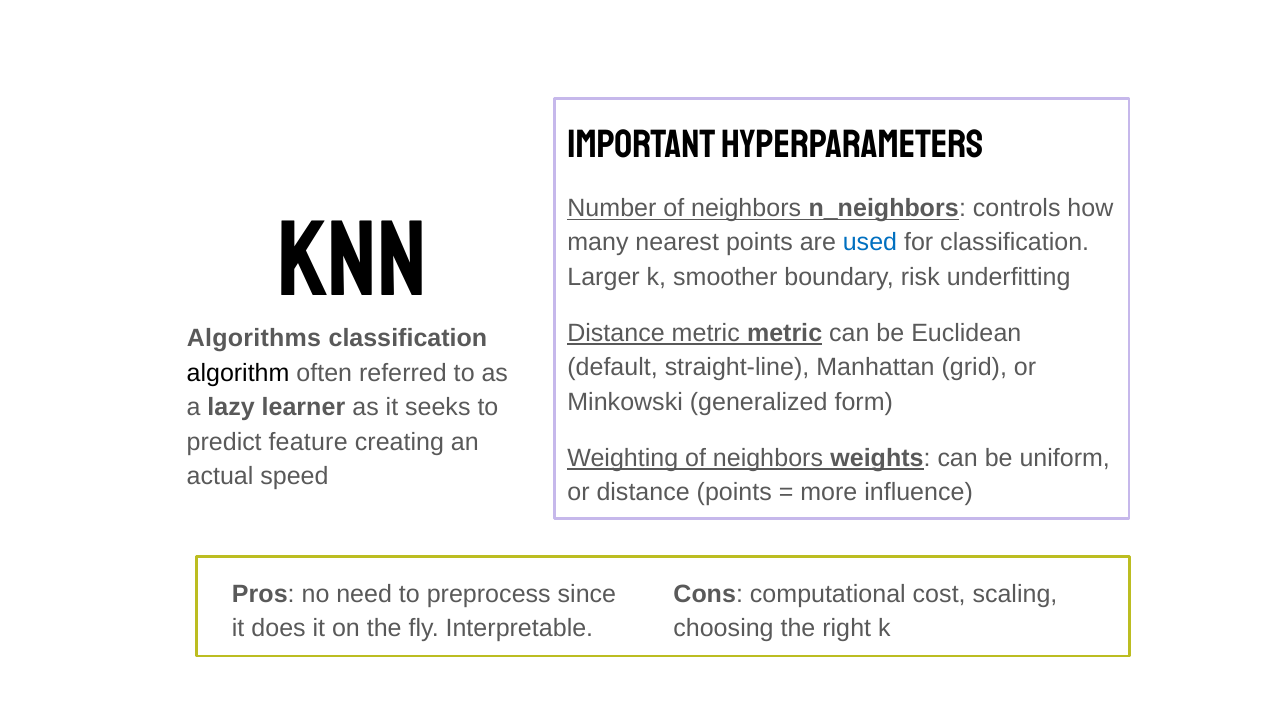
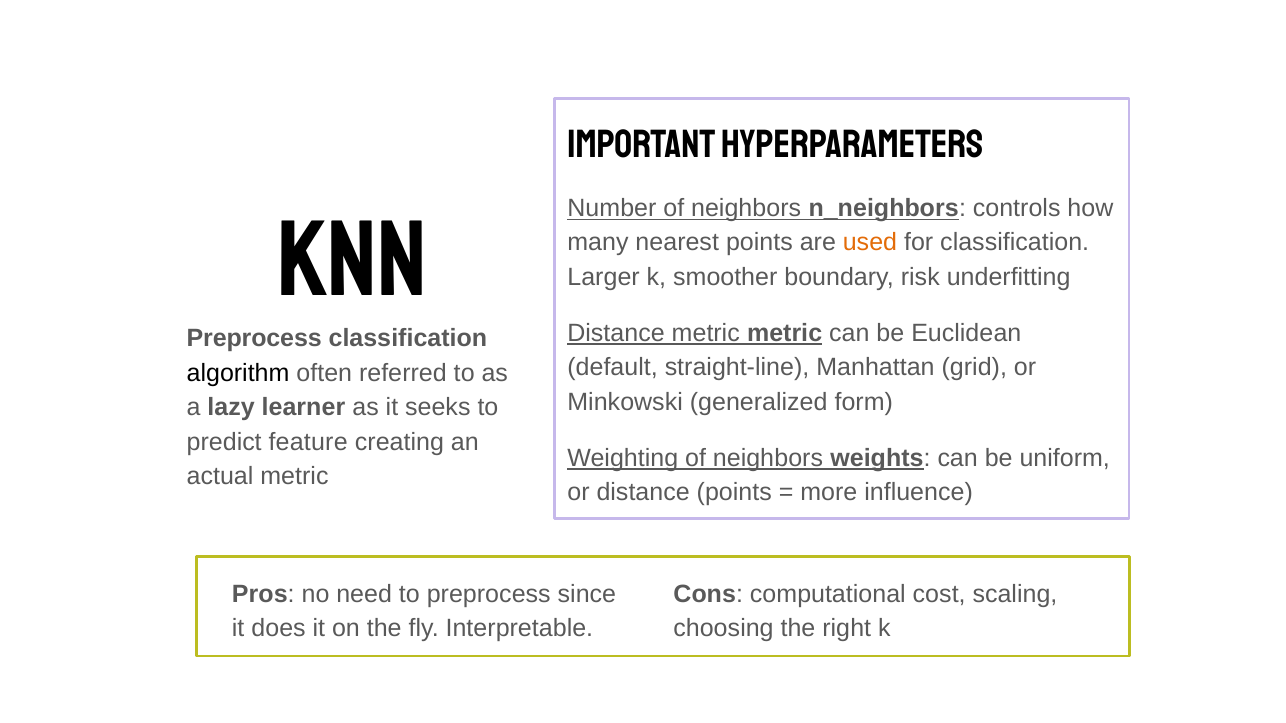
used colour: blue -> orange
Algorithms at (254, 339): Algorithms -> Preprocess
actual speed: speed -> metric
